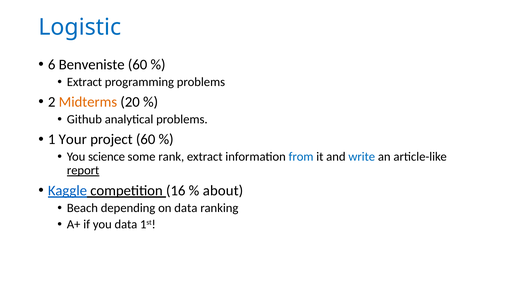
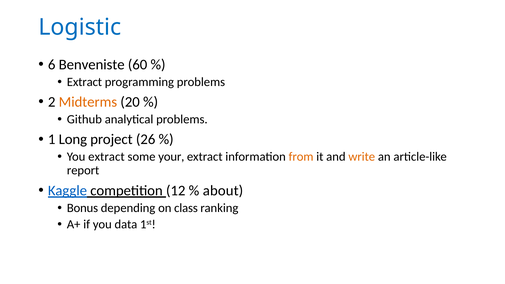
Your: Your -> Long
project 60: 60 -> 26
You science: science -> extract
rank: rank -> your
from colour: blue -> orange
write colour: blue -> orange
report underline: present -> none
16: 16 -> 12
Beach: Beach -> Bonus
on data: data -> class
